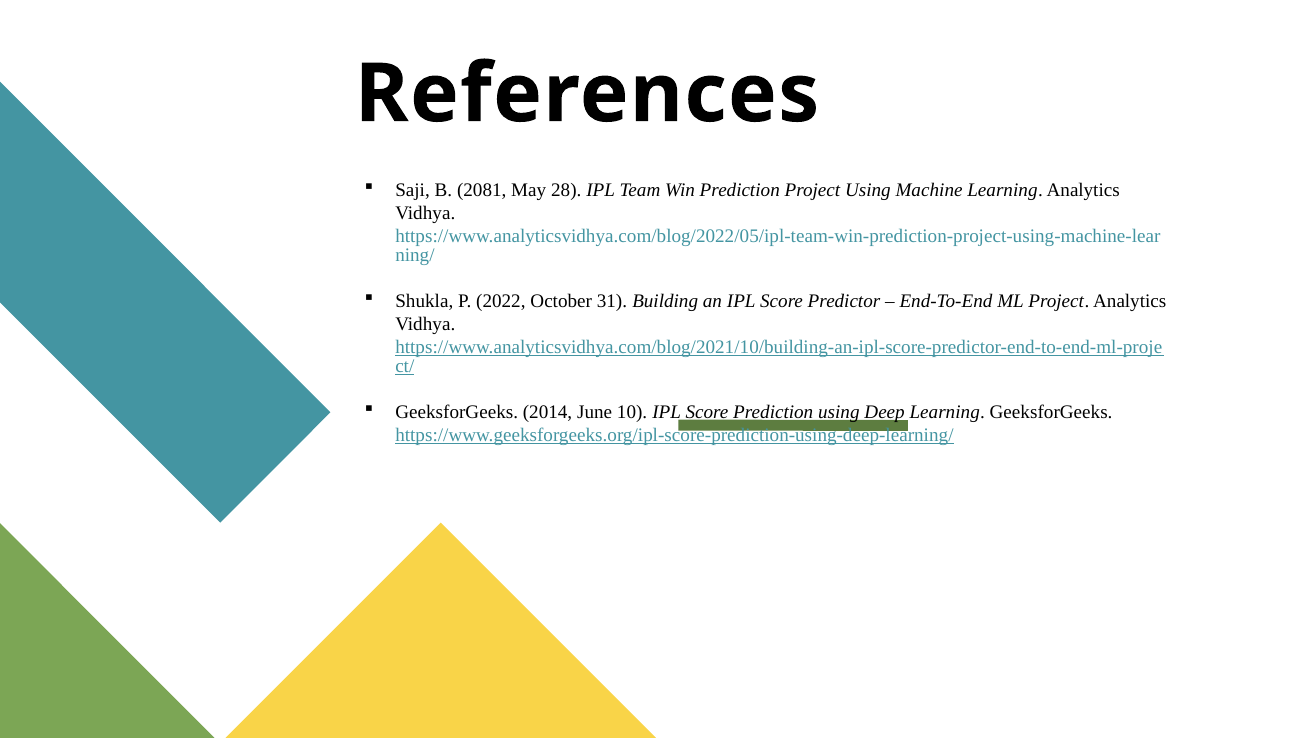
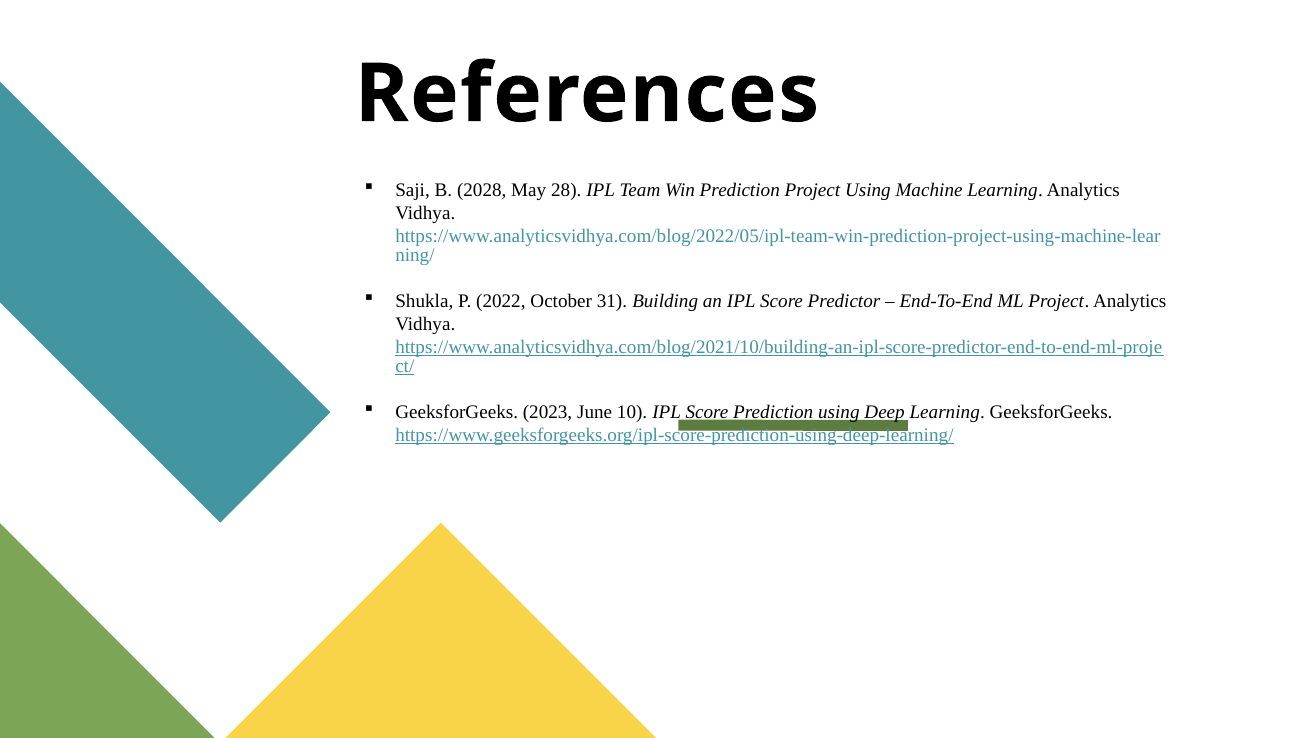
2081: 2081 -> 2028
2014: 2014 -> 2023
